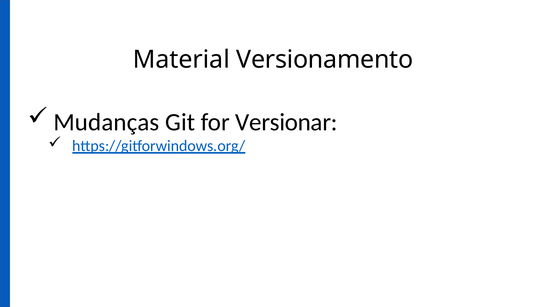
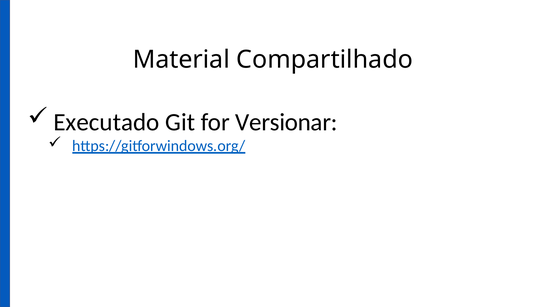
Versionamento: Versionamento -> Compartilhado
Mudanças: Mudanças -> Executado
